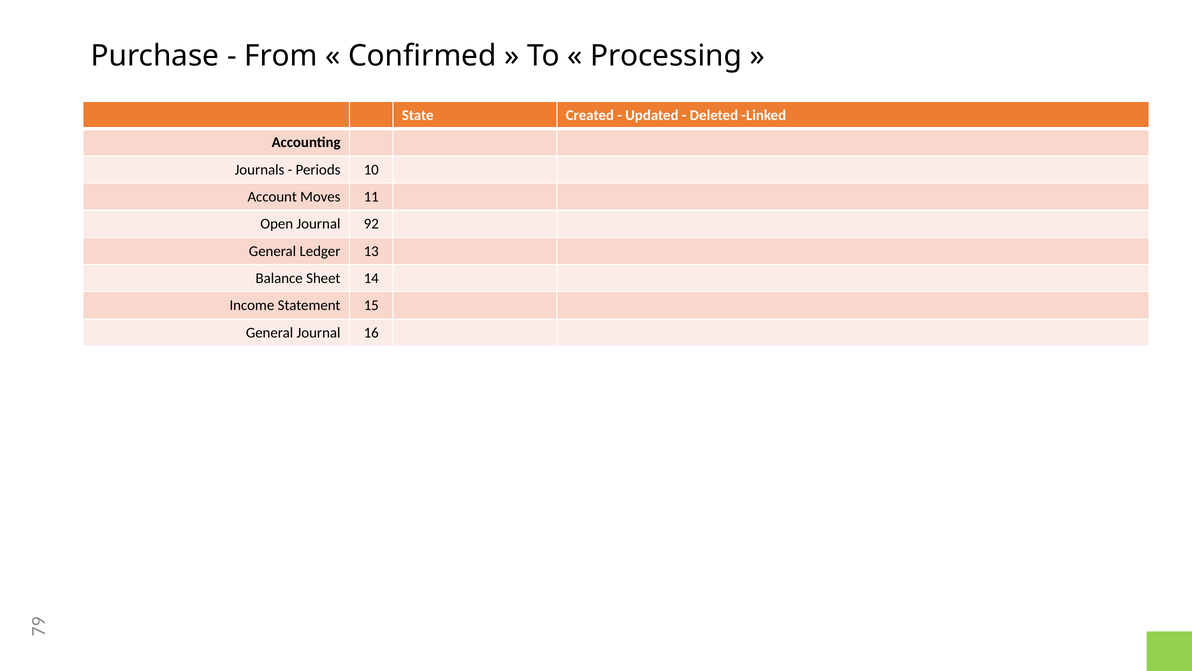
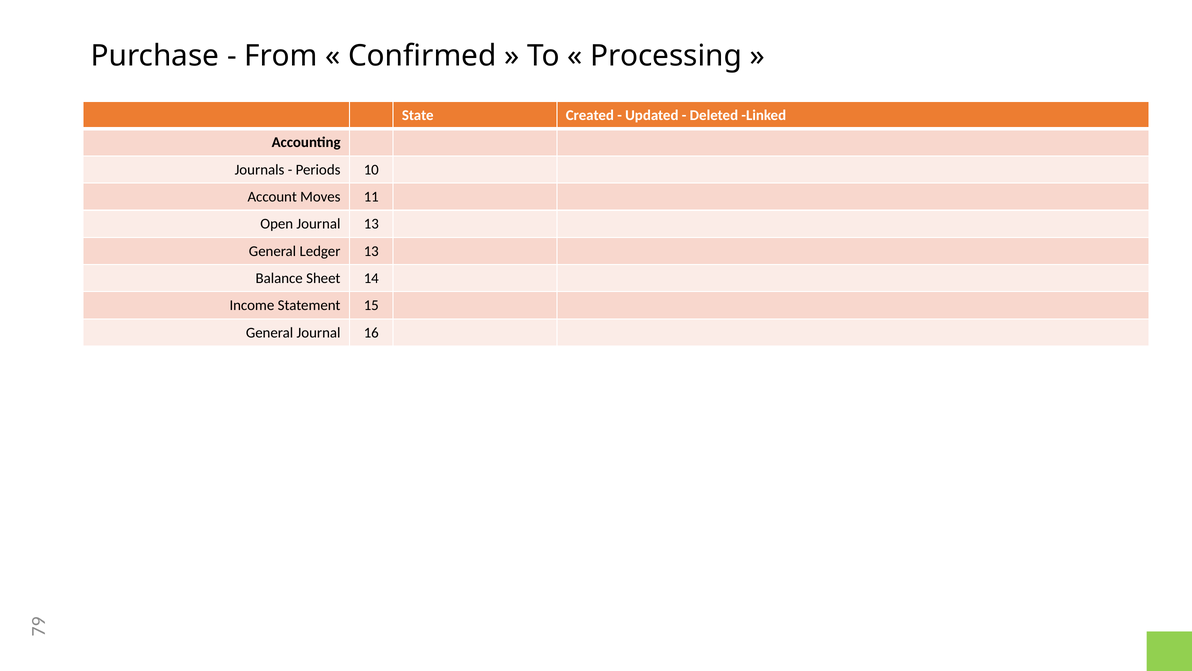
Journal 92: 92 -> 13
